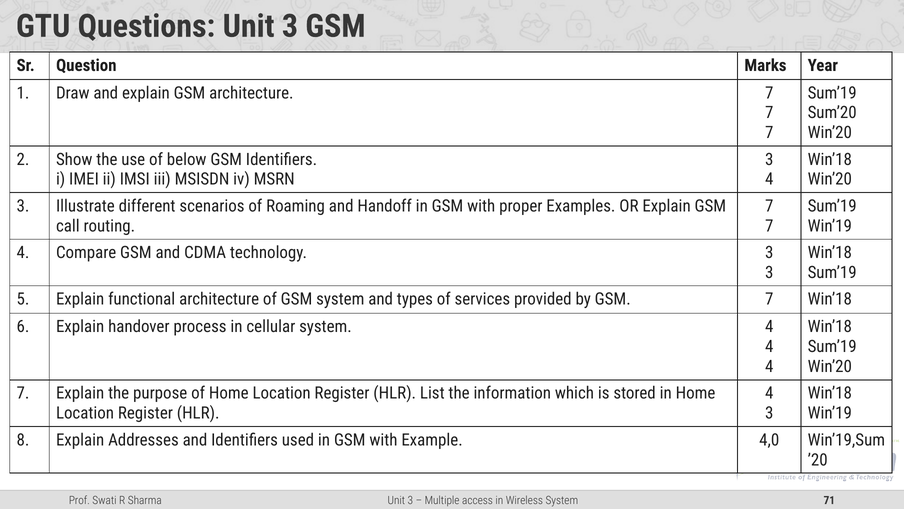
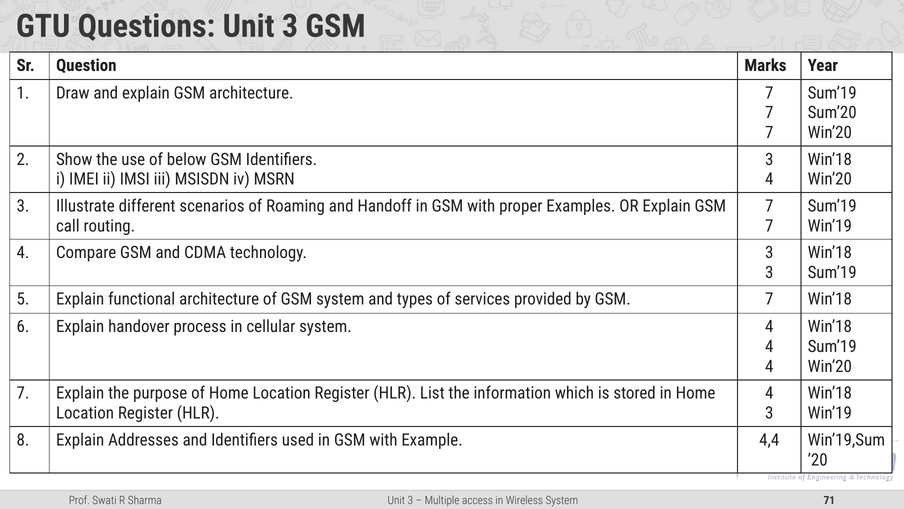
4,0: 4,0 -> 4,4
